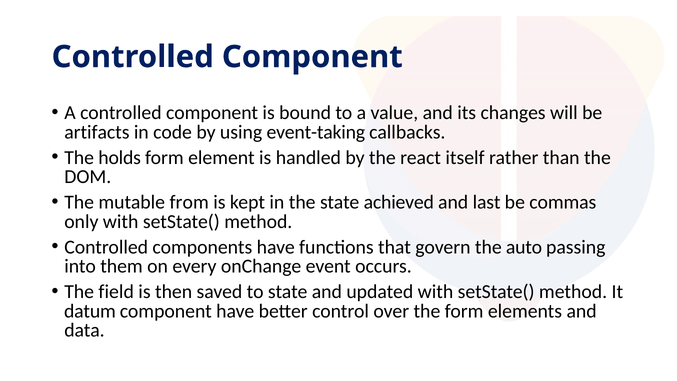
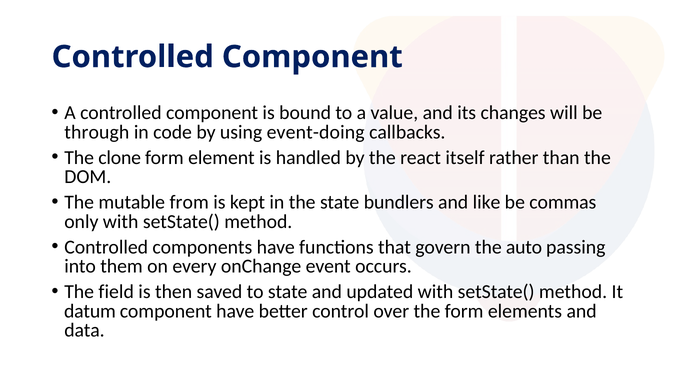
artifacts: artifacts -> through
event-taking: event-taking -> event-doing
holds: holds -> clone
achieved: achieved -> bundlers
last: last -> like
